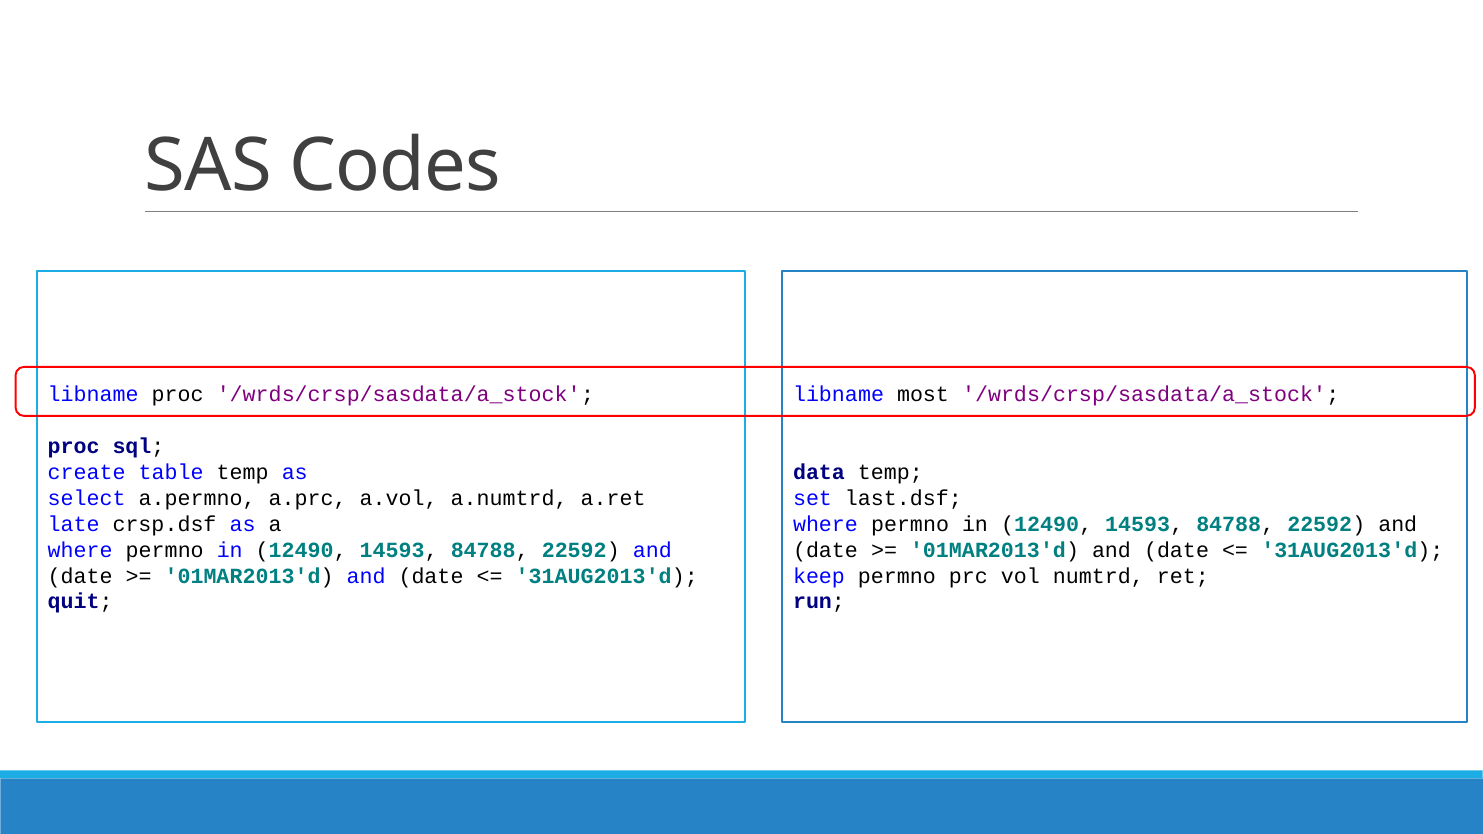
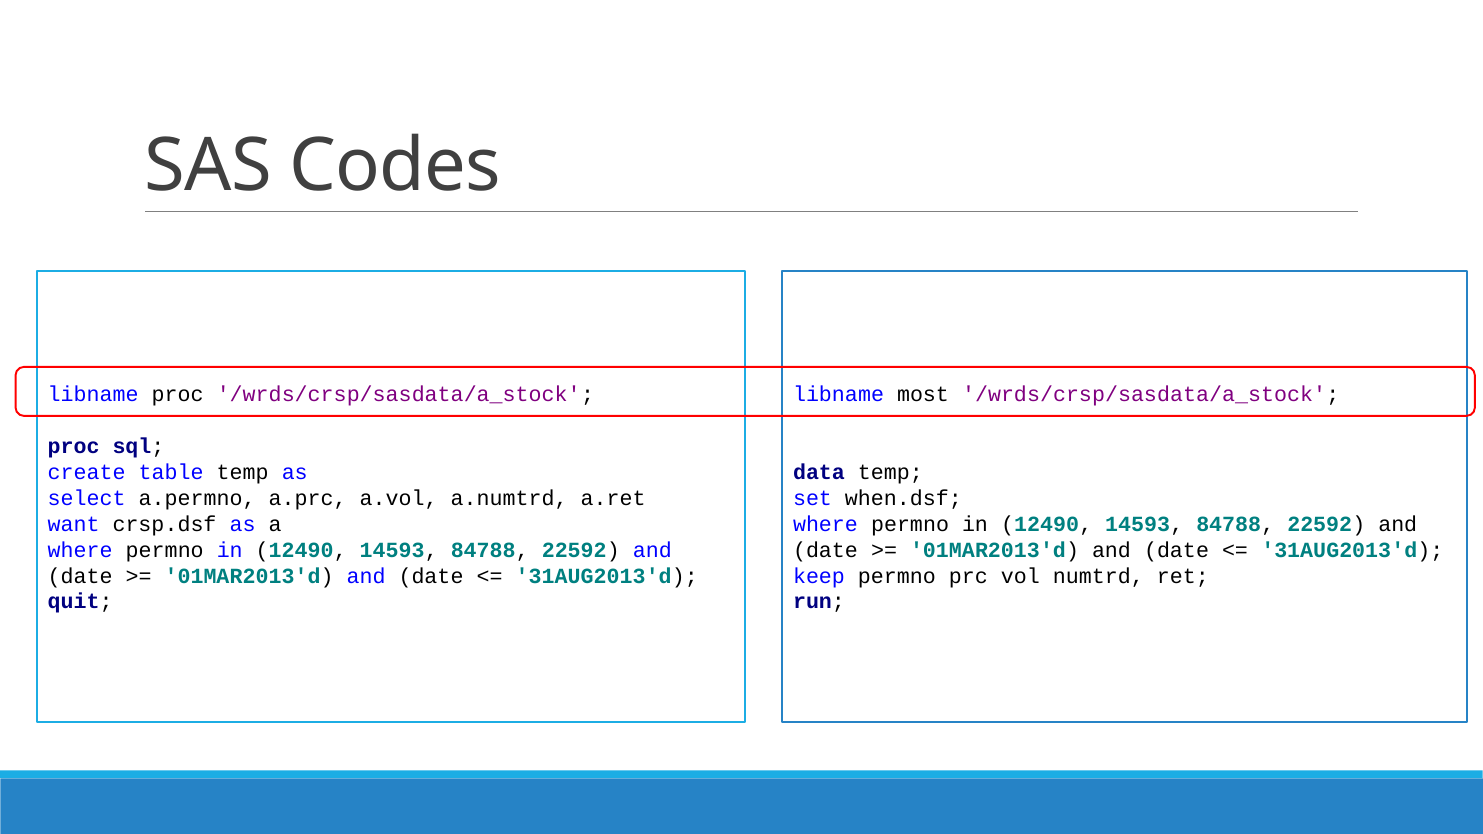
last.dsf: last.dsf -> when.dsf
late: late -> want
